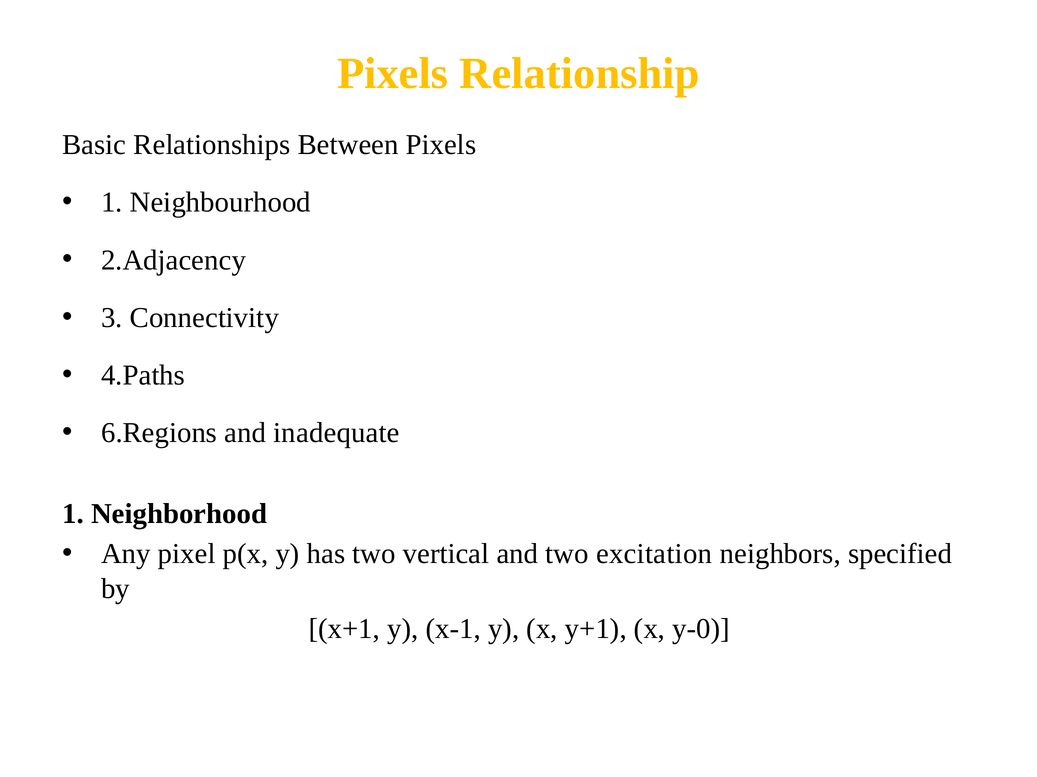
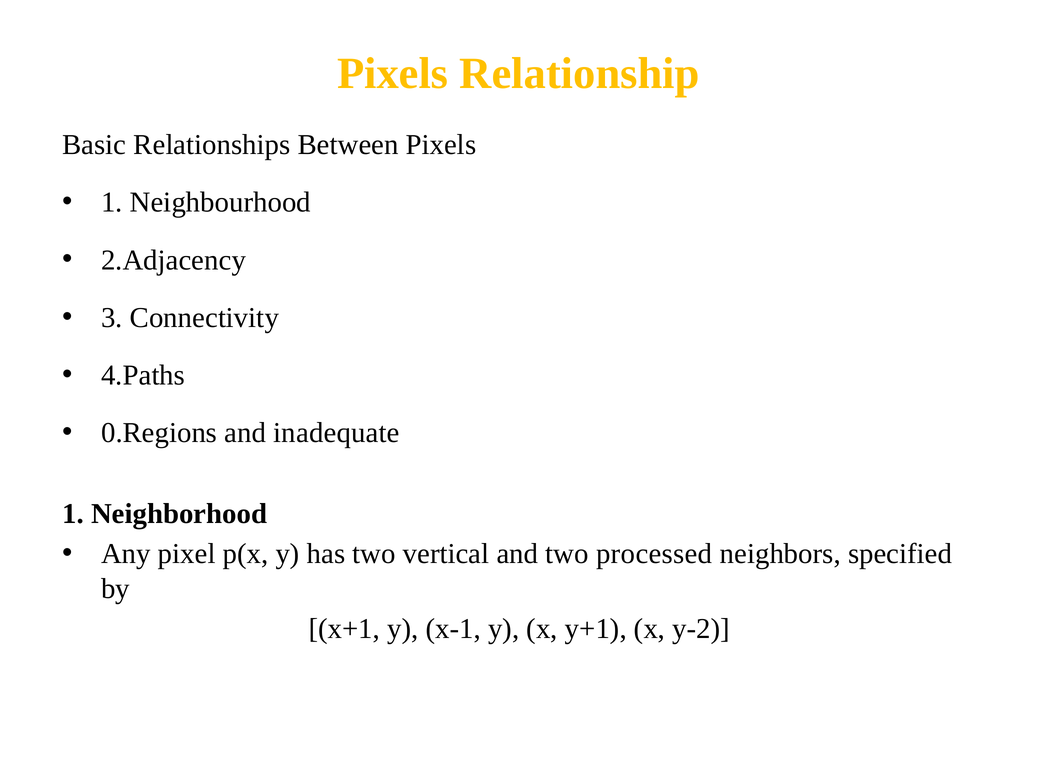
6.Regions: 6.Regions -> 0.Regions
excitation: excitation -> processed
y-0: y-0 -> y-2
